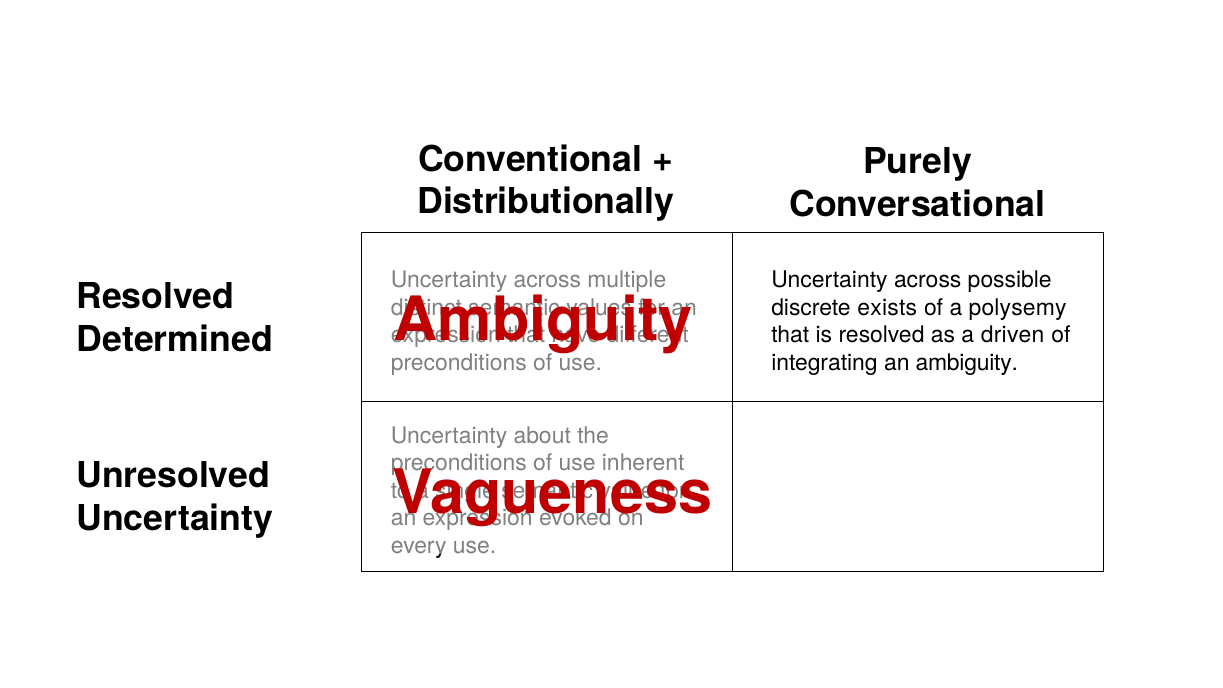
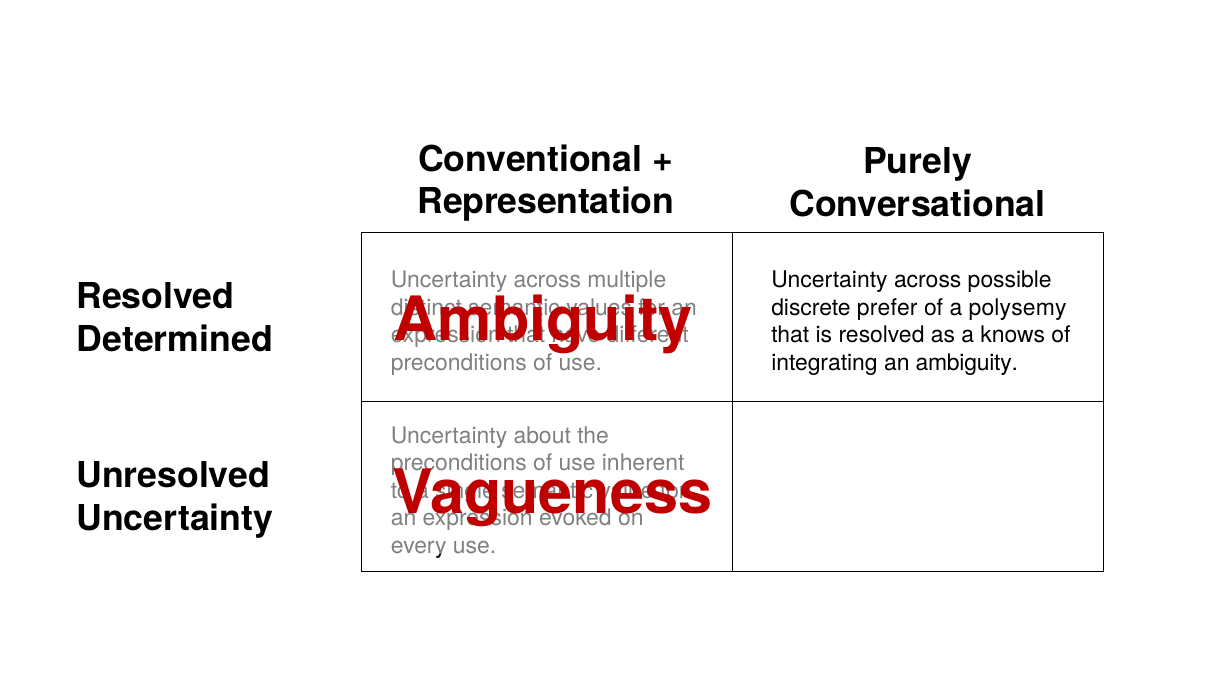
Distributionally: Distributionally -> Representation
exists: exists -> prefer
driven: driven -> knows
